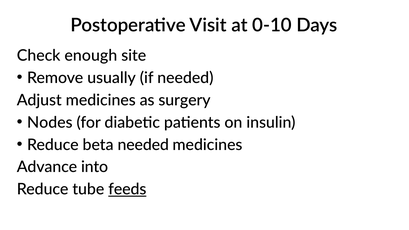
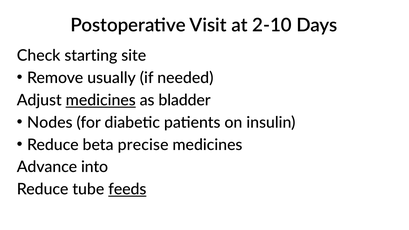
0-10: 0-10 -> 2-10
enough: enough -> starting
medicines at (101, 100) underline: none -> present
surgery: surgery -> bladder
beta needed: needed -> precise
